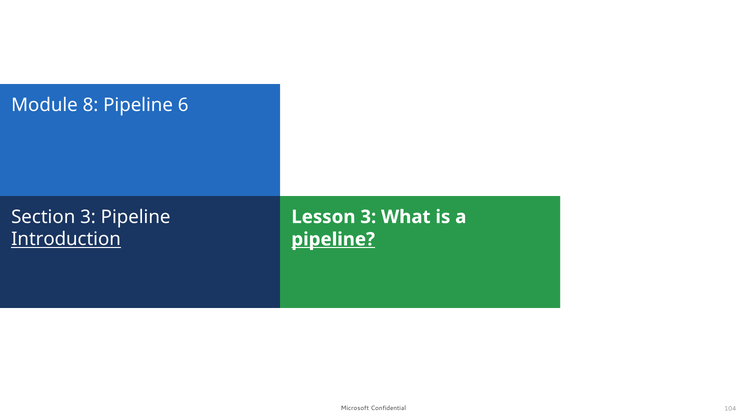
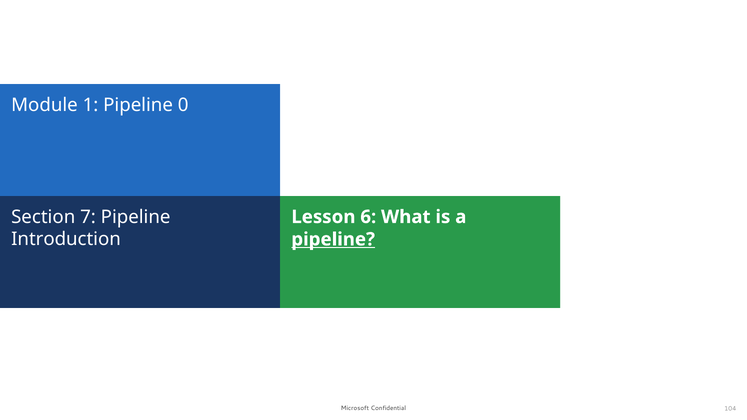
8: 8 -> 1
6: 6 -> 0
Section 3: 3 -> 7
Lesson 3: 3 -> 6
Introduction underline: present -> none
